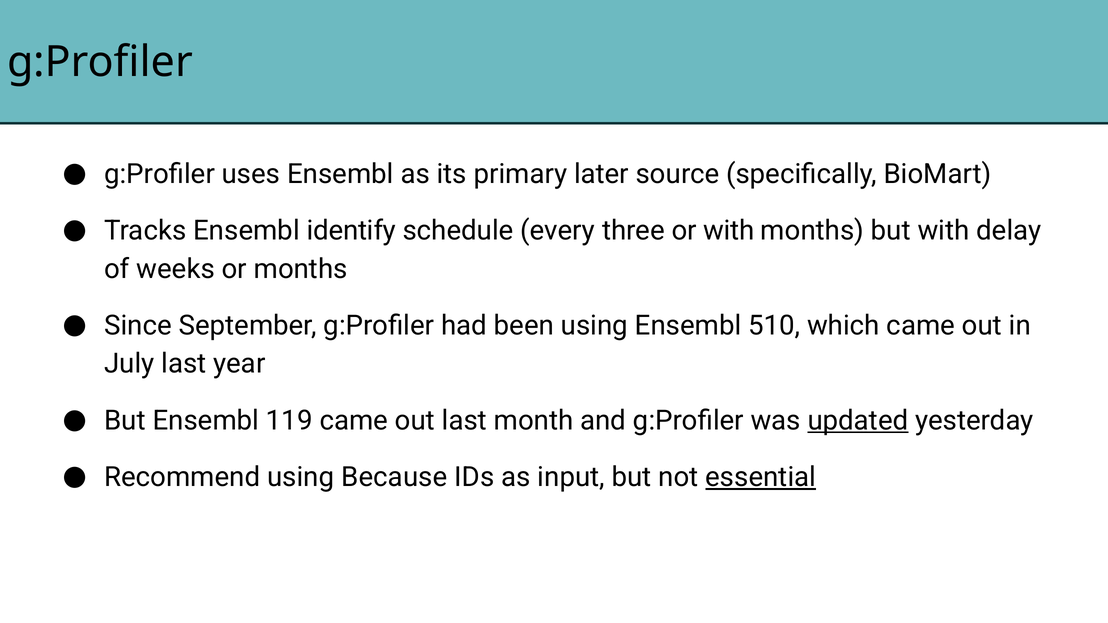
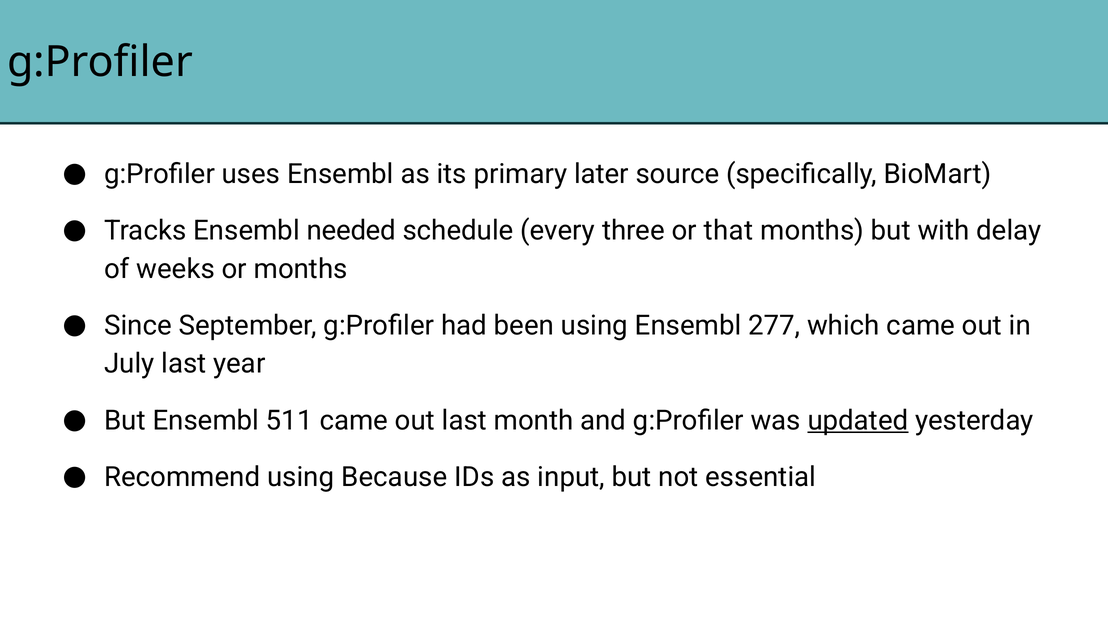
identify: identify -> needed
or with: with -> that
510: 510 -> 277
119: 119 -> 511
essential underline: present -> none
